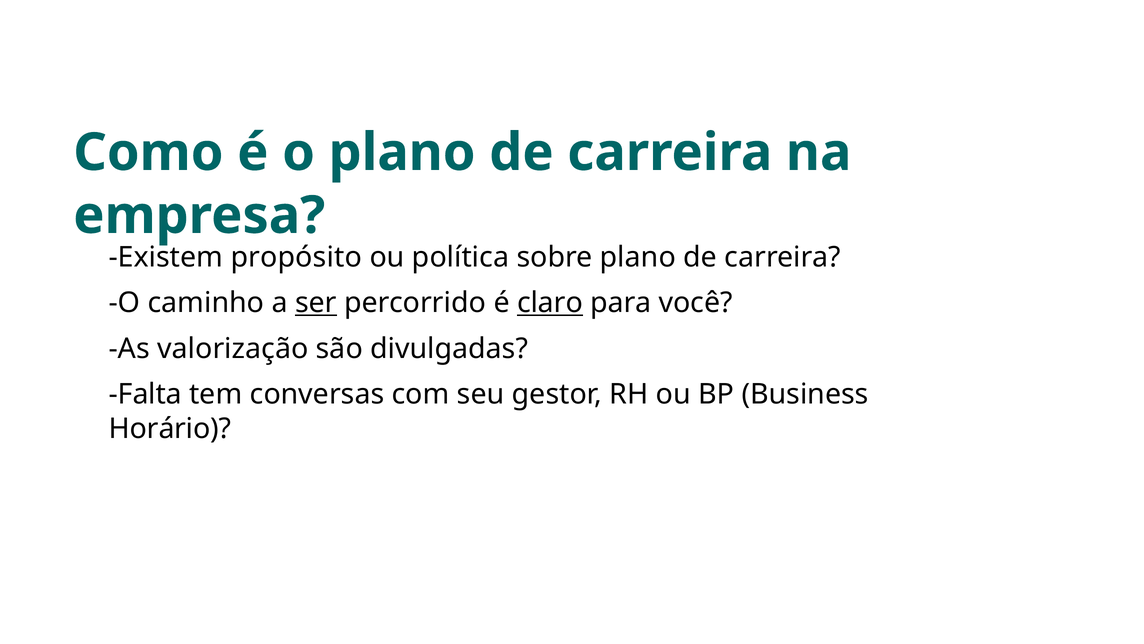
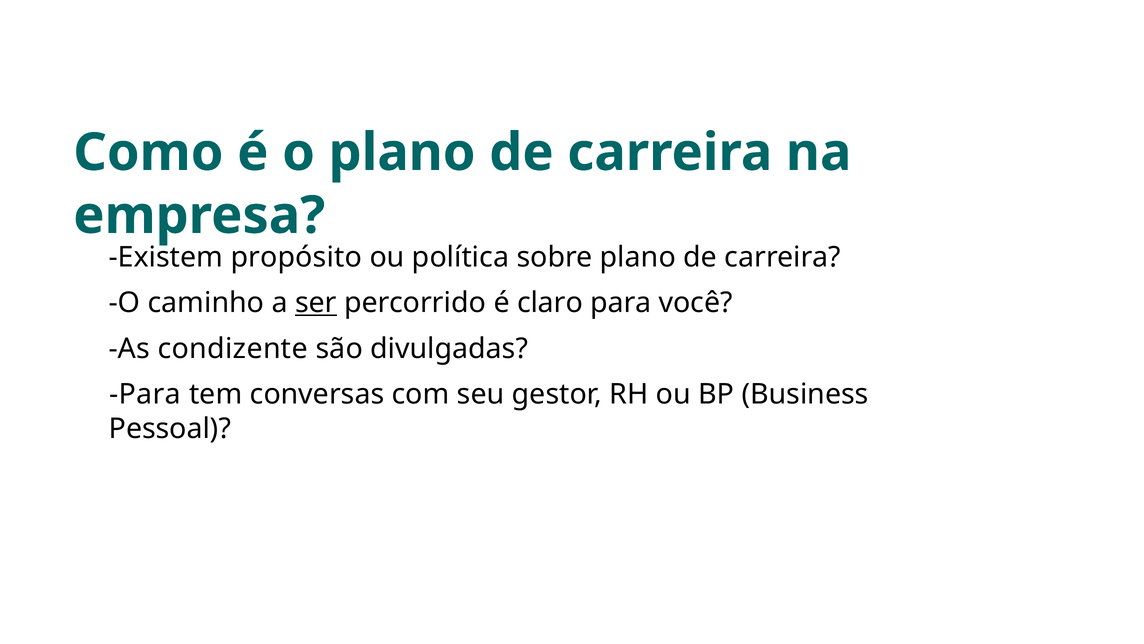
claro underline: present -> none
valorização: valorização -> condizente
Falta at (145, 394): Falta -> Para
Horário: Horário -> Pessoal
